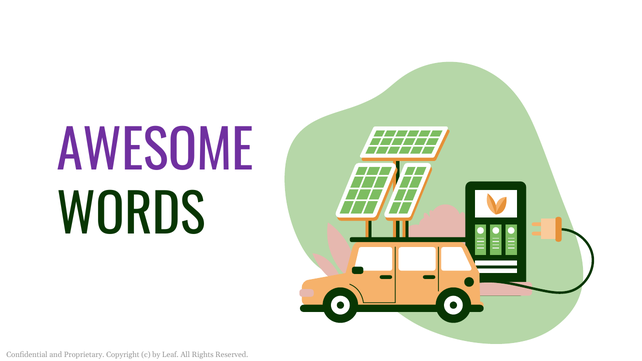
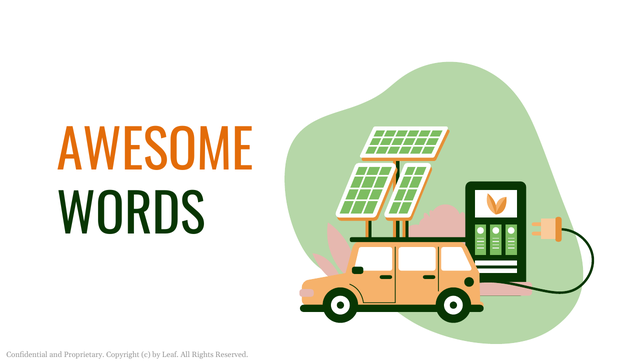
AWESOME colour: purple -> orange
